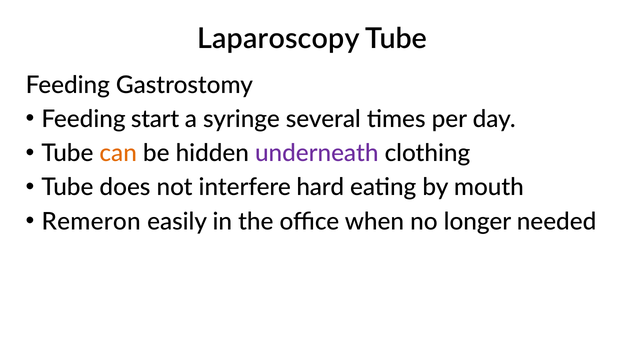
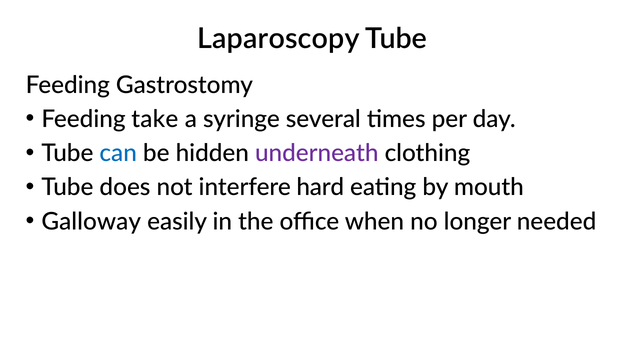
start: start -> take
can colour: orange -> blue
Remeron: Remeron -> Galloway
